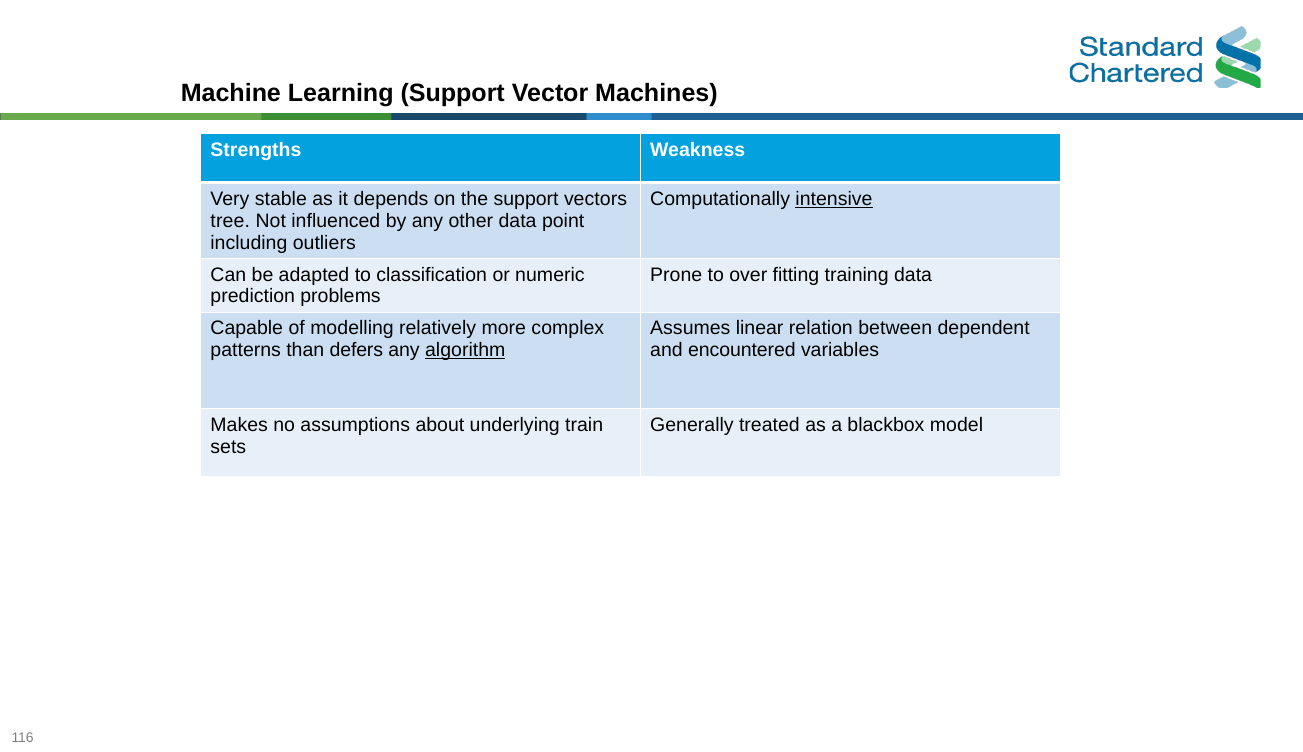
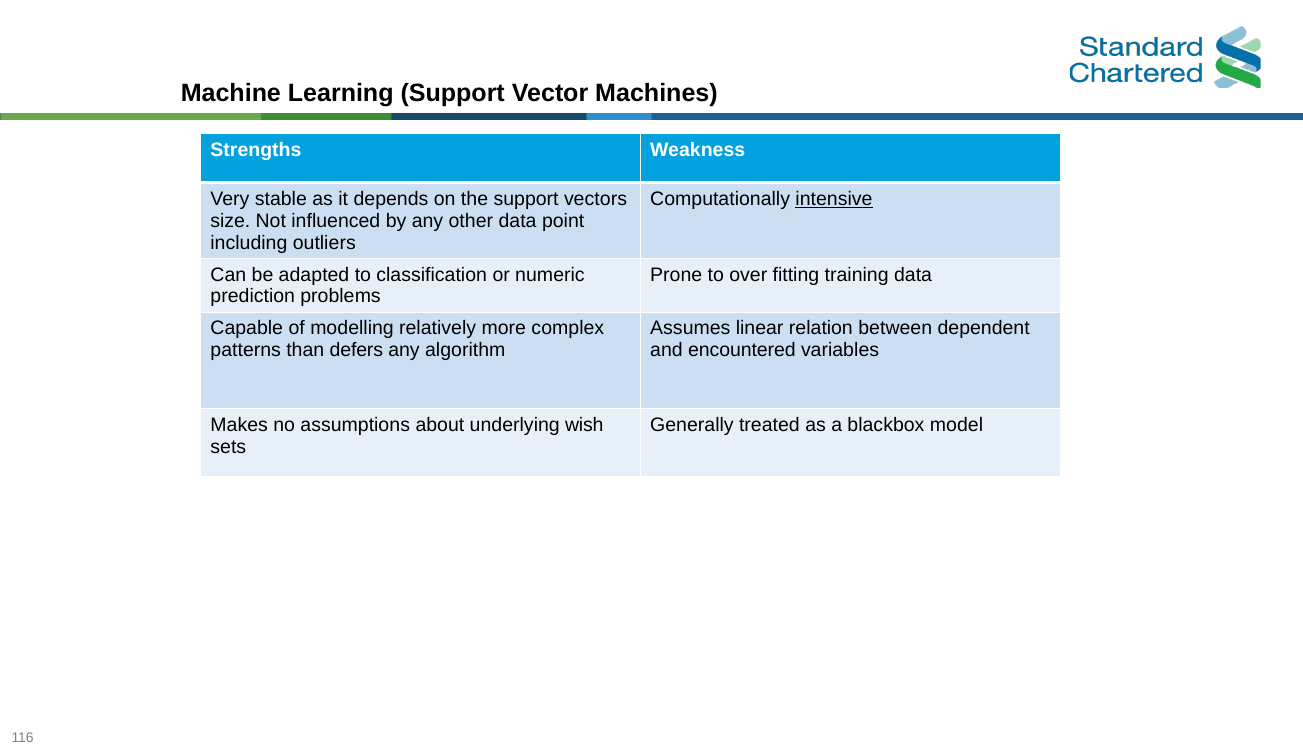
tree: tree -> size
algorithm underline: present -> none
train: train -> wish
